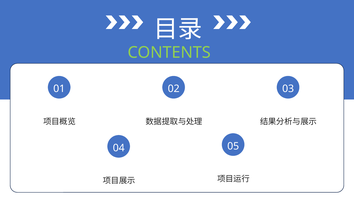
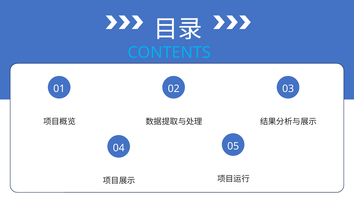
CONTENTS colour: light green -> light blue
